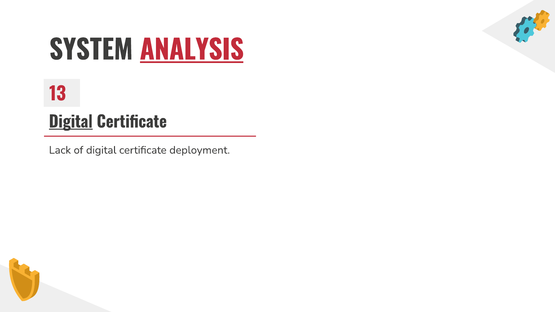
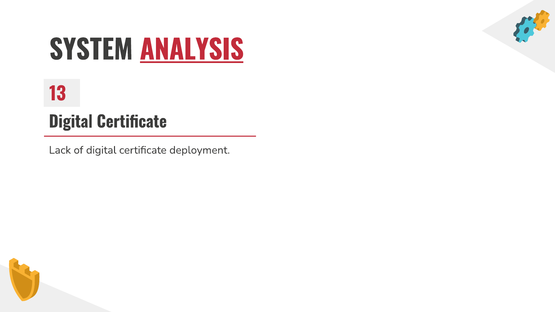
Digital at (71, 122) underline: present -> none
